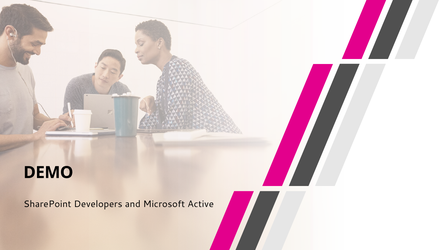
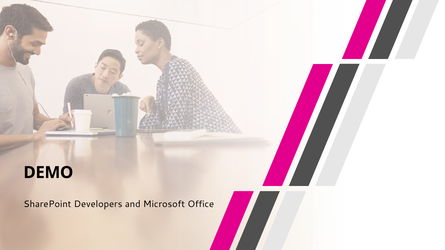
Active: Active -> Office
